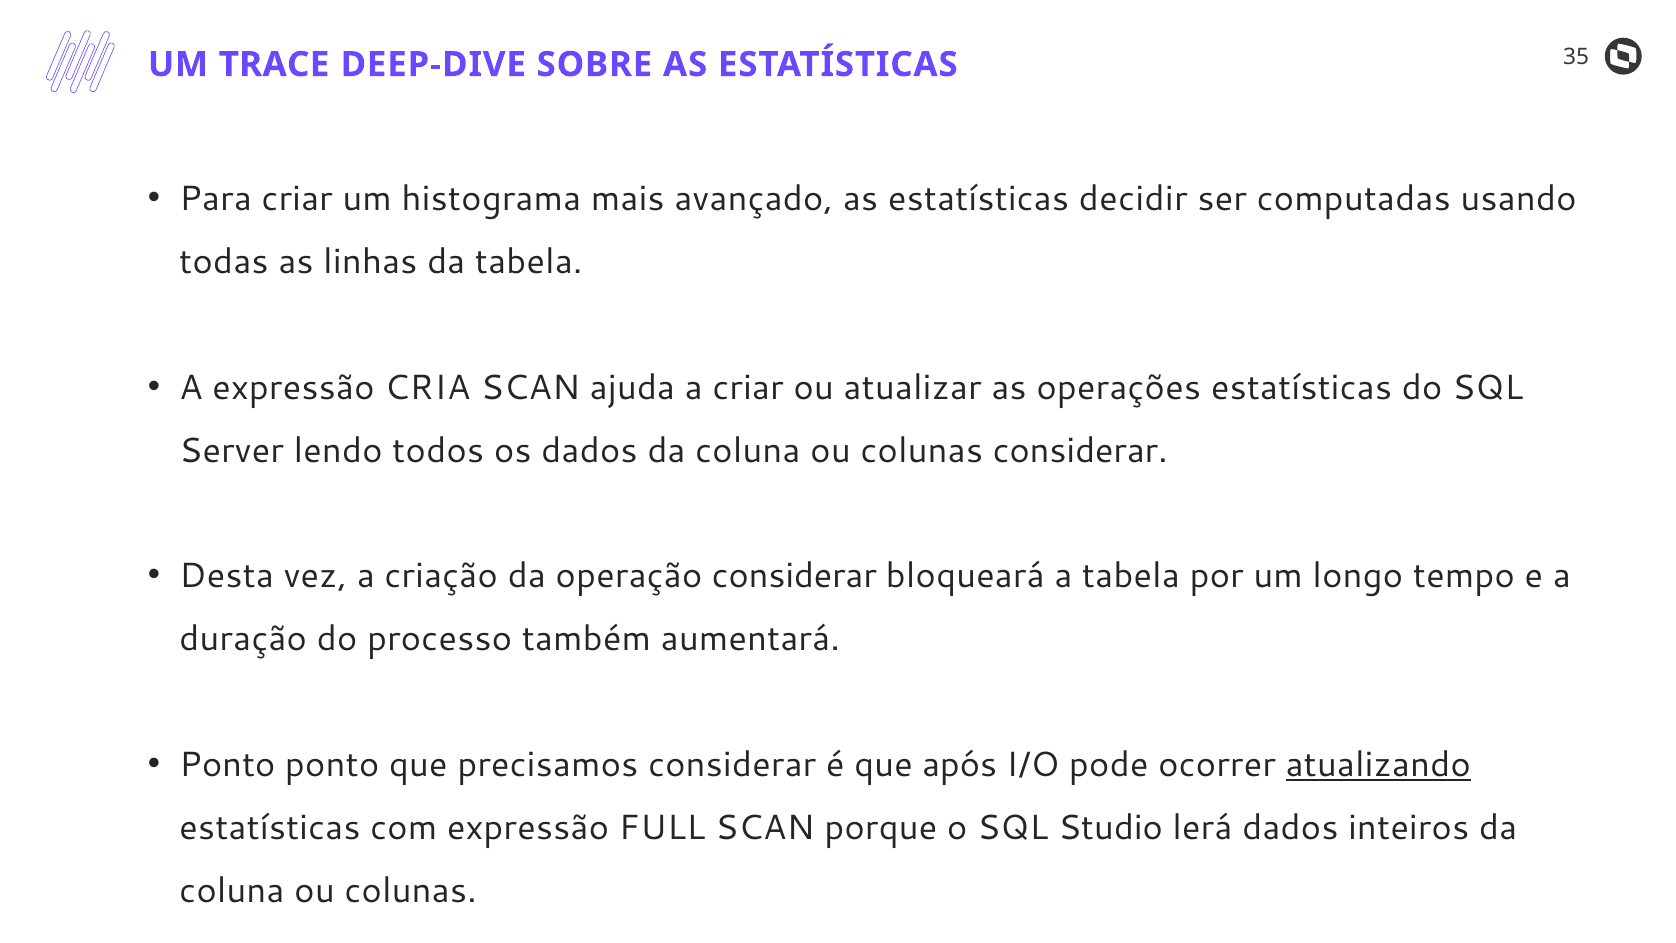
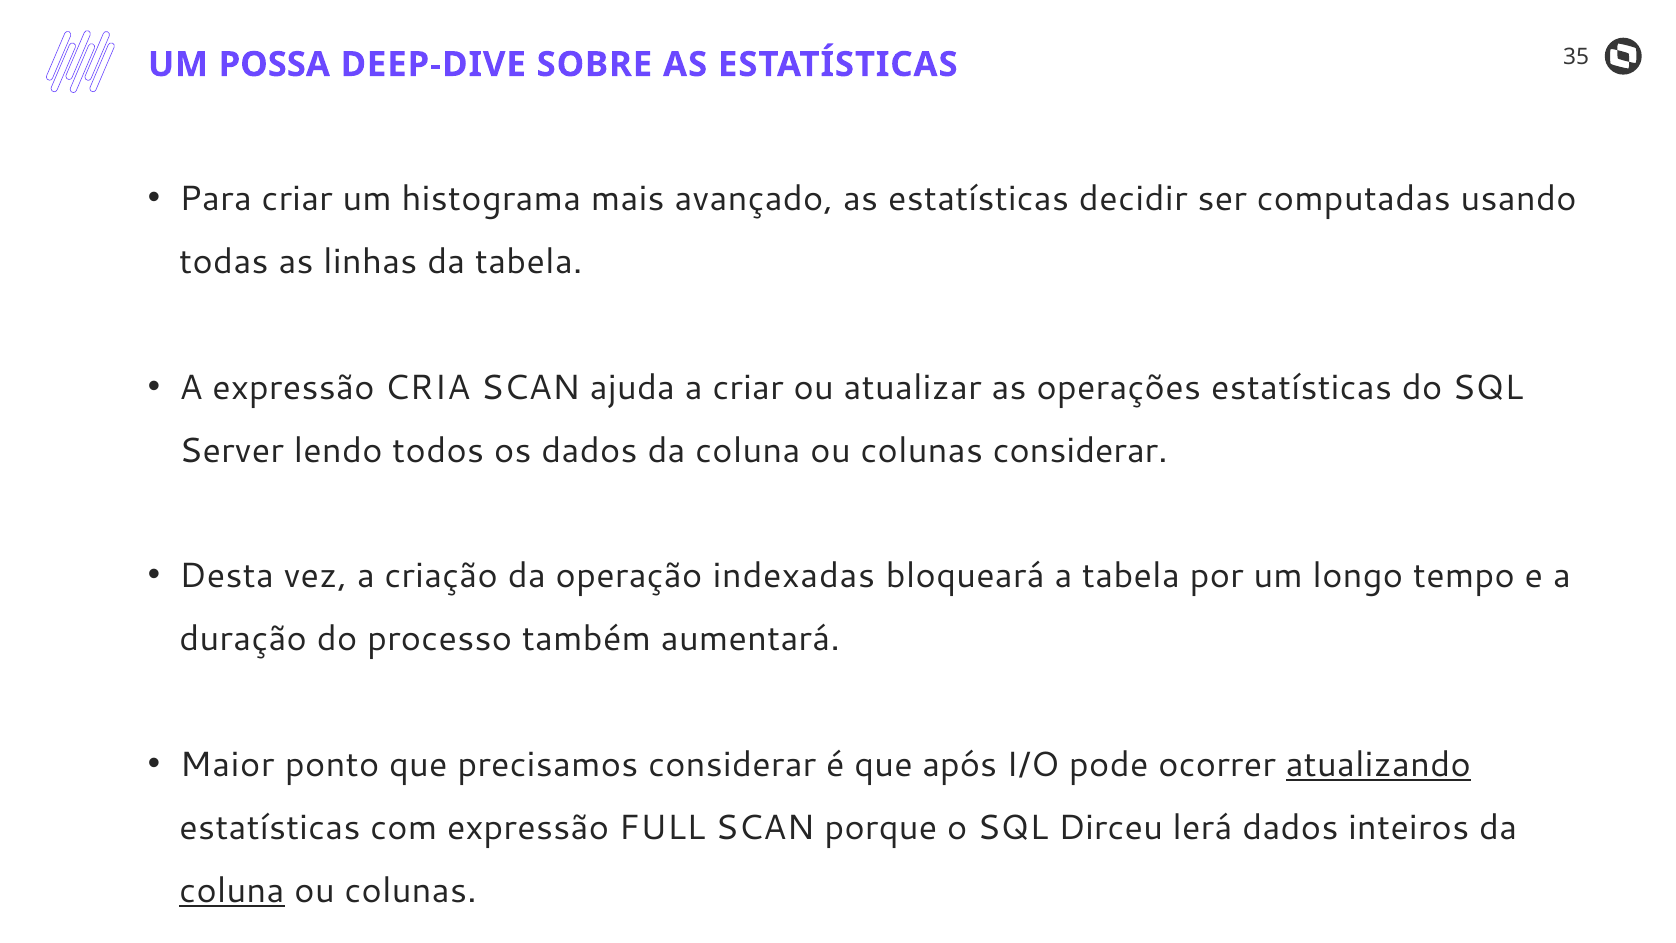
TRACE: TRACE -> POSSA
operação considerar: considerar -> indexadas
Ponto at (227, 765): Ponto -> Maior
Studio: Studio -> Dirceu
coluna at (232, 890) underline: none -> present
